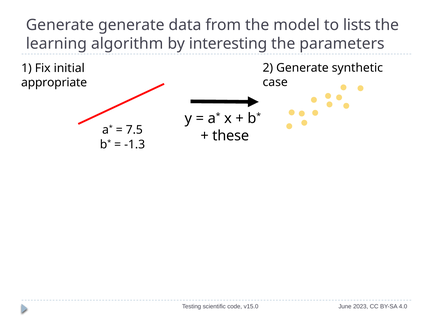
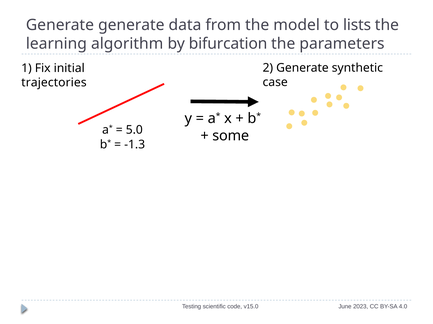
interesting: interesting -> bifurcation
appropriate: appropriate -> trajectories
7.5: 7.5 -> 5.0
these: these -> some
